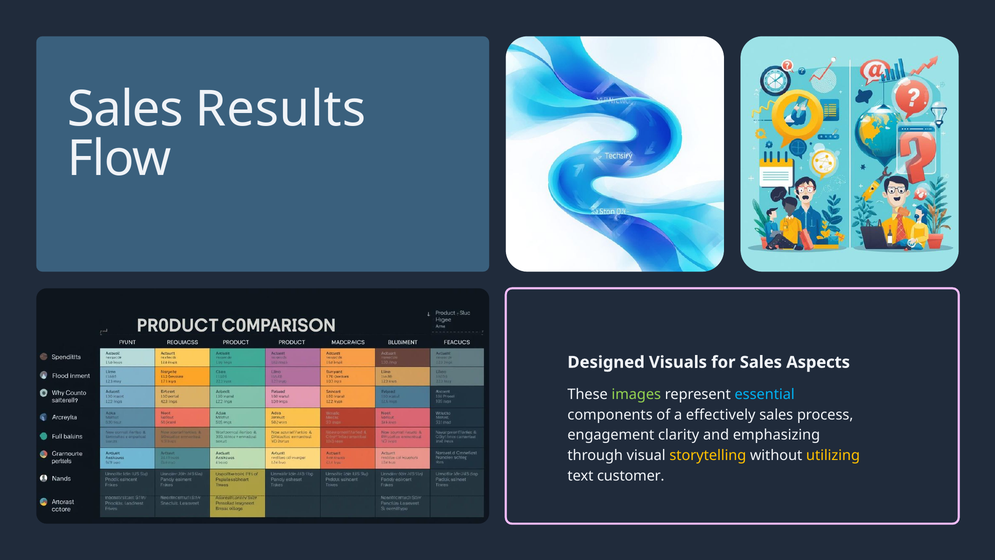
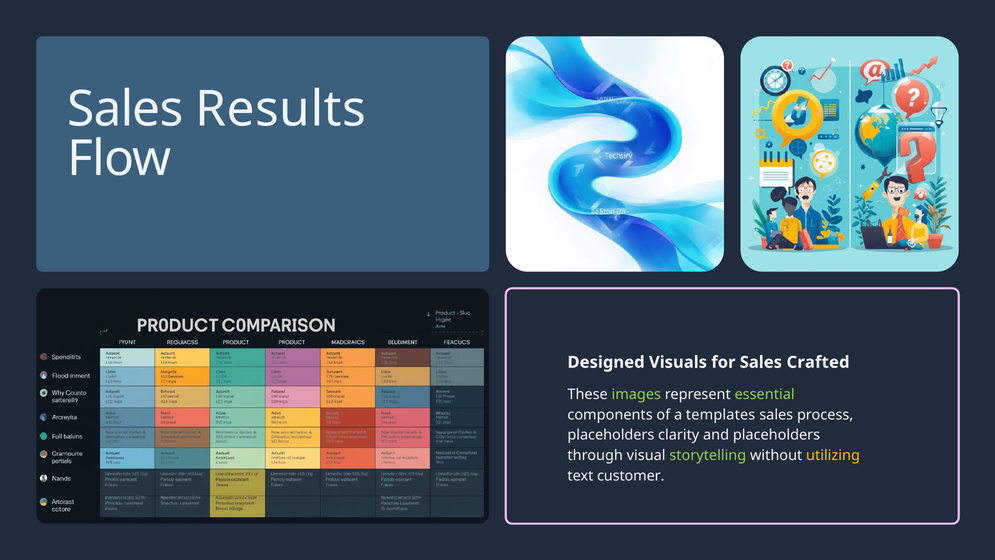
Aspects: Aspects -> Crafted
essential colour: light blue -> light green
effectively: effectively -> templates
engagement at (611, 435): engagement -> placeholders
and emphasizing: emphasizing -> placeholders
storytelling colour: yellow -> light green
